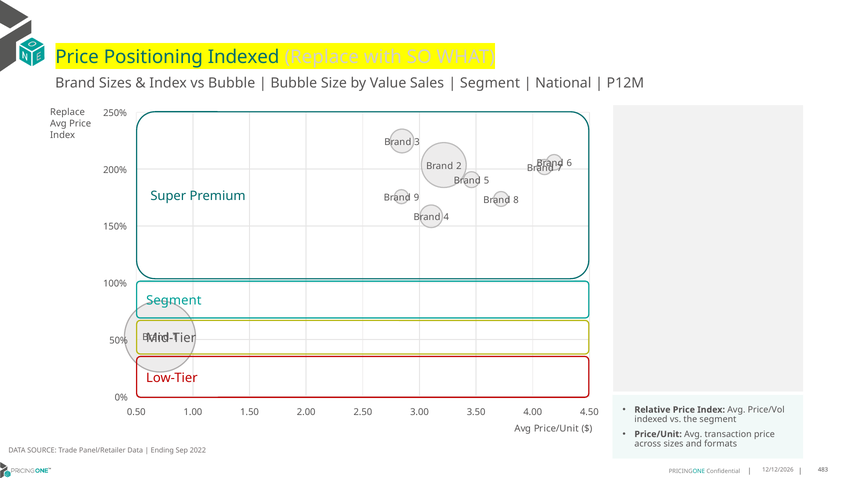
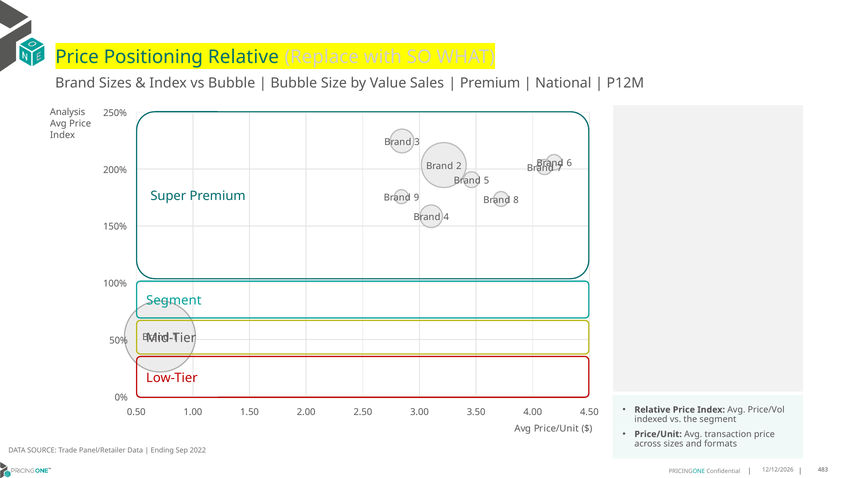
Positioning Indexed: Indexed -> Relative
Segment at (490, 83): Segment -> Premium
Replace at (68, 112): Replace -> Analysis
